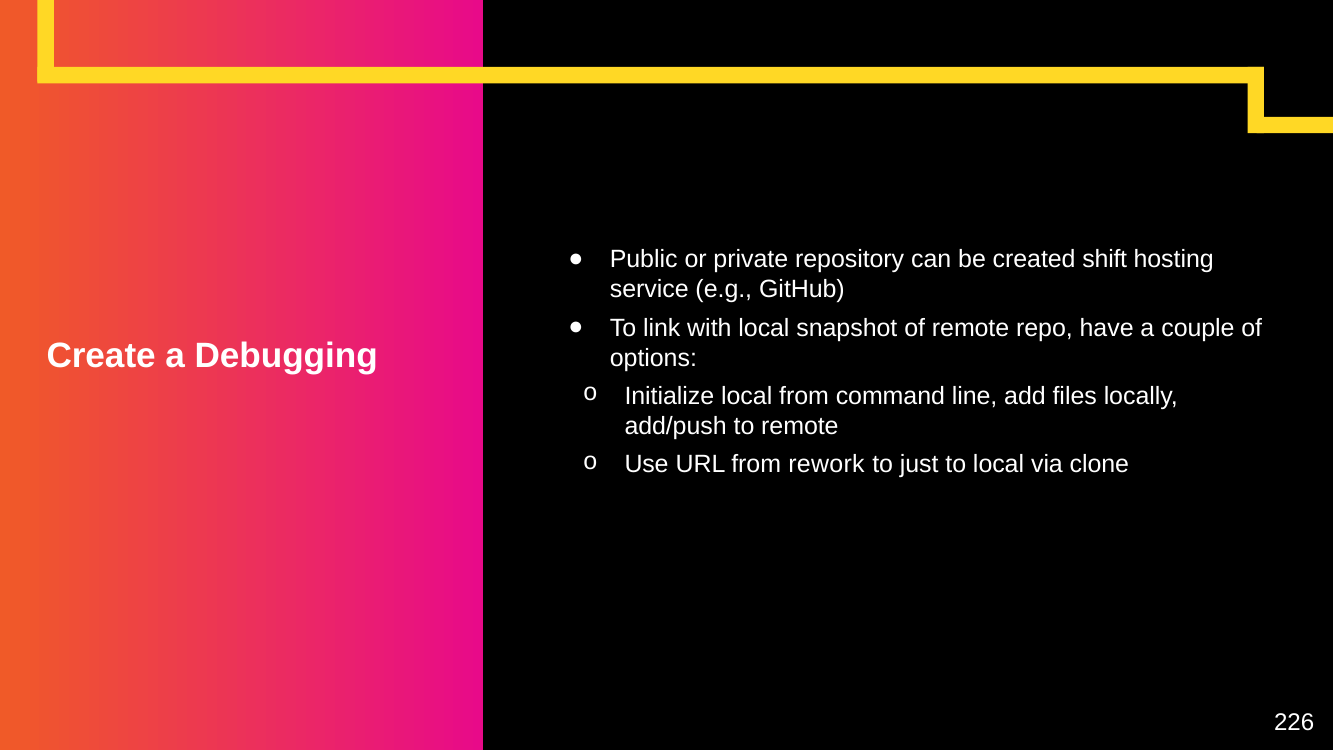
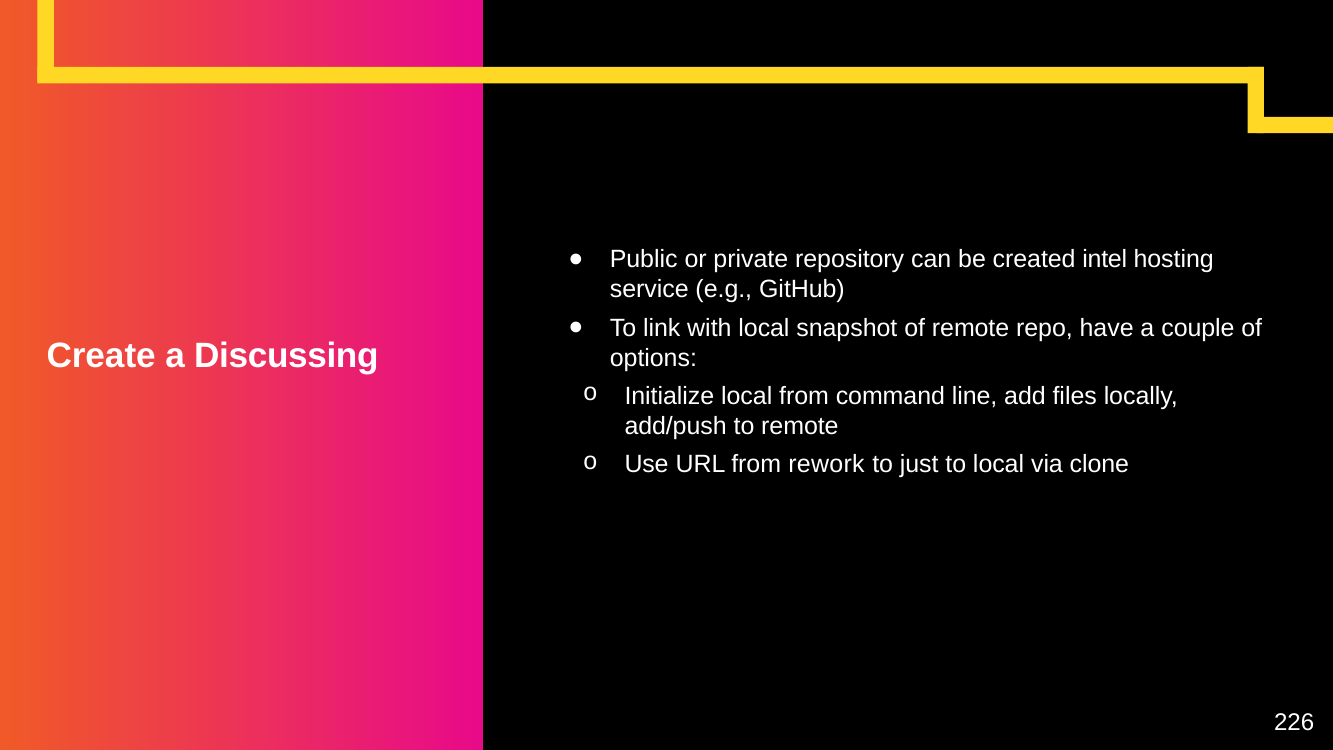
shift: shift -> intel
Debugging: Debugging -> Discussing
